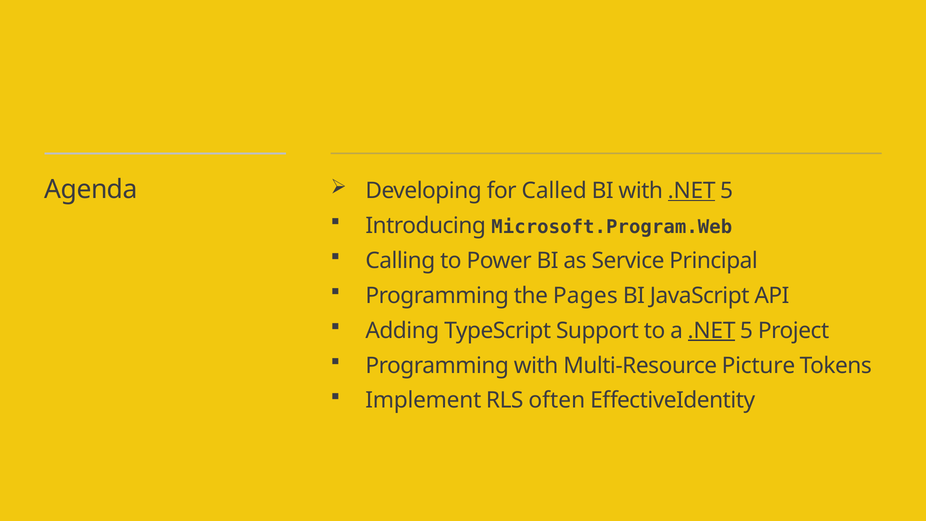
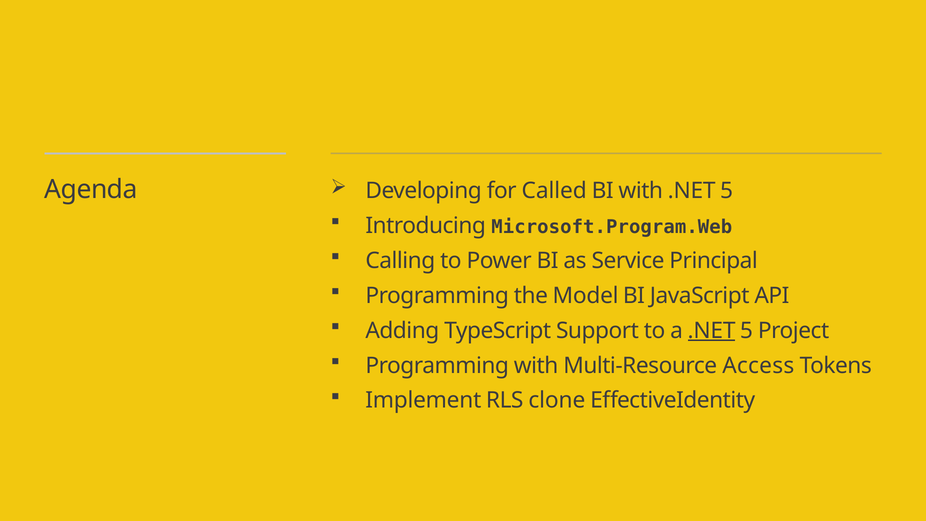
.NET at (692, 191) underline: present -> none
Pages: Pages -> Model
Picture: Picture -> Access
often: often -> clone
